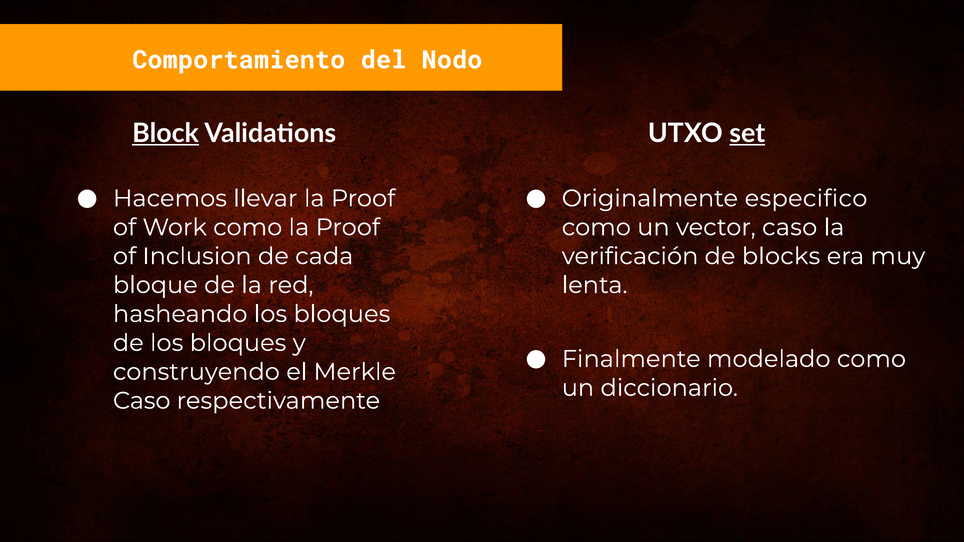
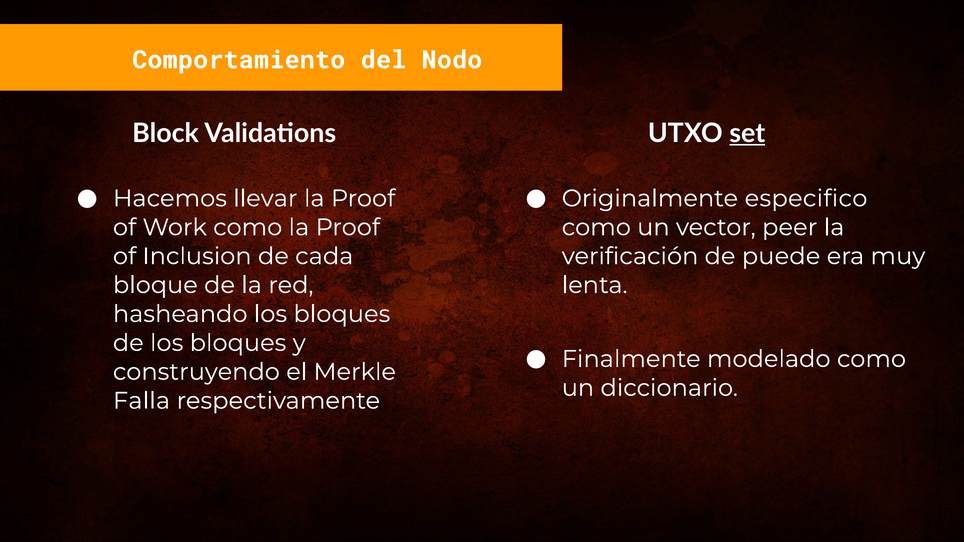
Block underline: present -> none
vector caso: caso -> peer
blocks: blocks -> puede
Caso at (142, 401): Caso -> Falla
